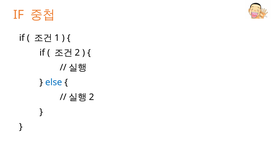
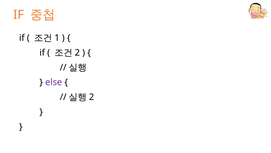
else colour: blue -> purple
